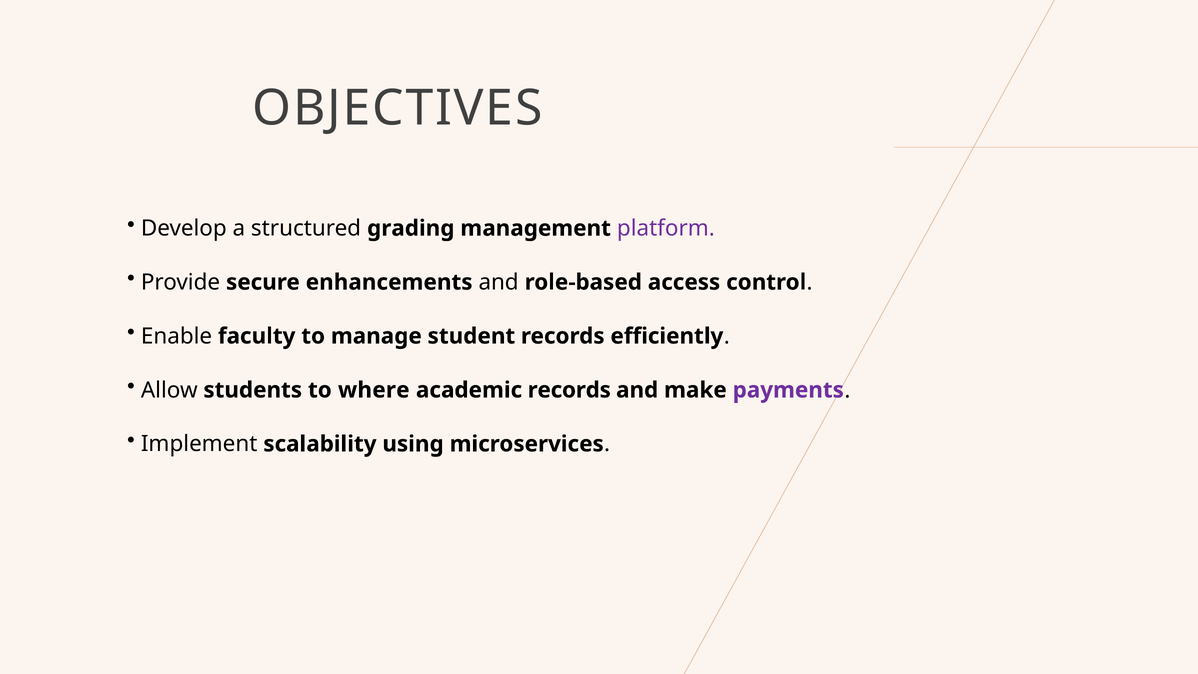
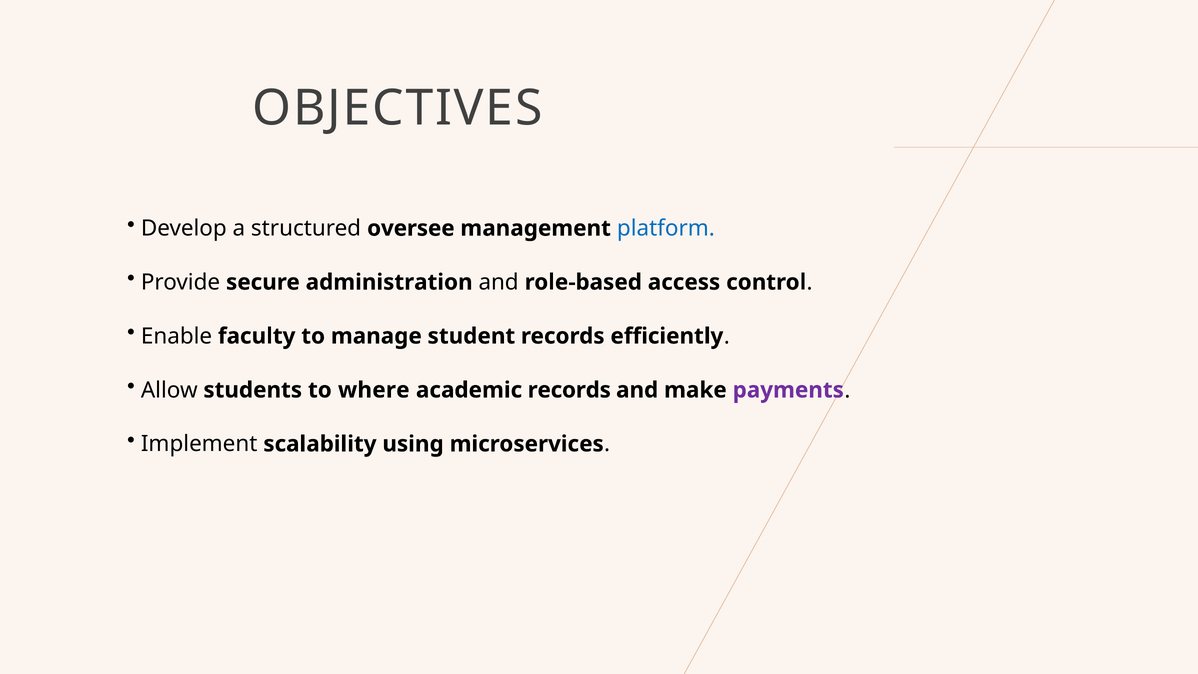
grading: grading -> oversee
platform colour: purple -> blue
enhancements: enhancements -> administration
